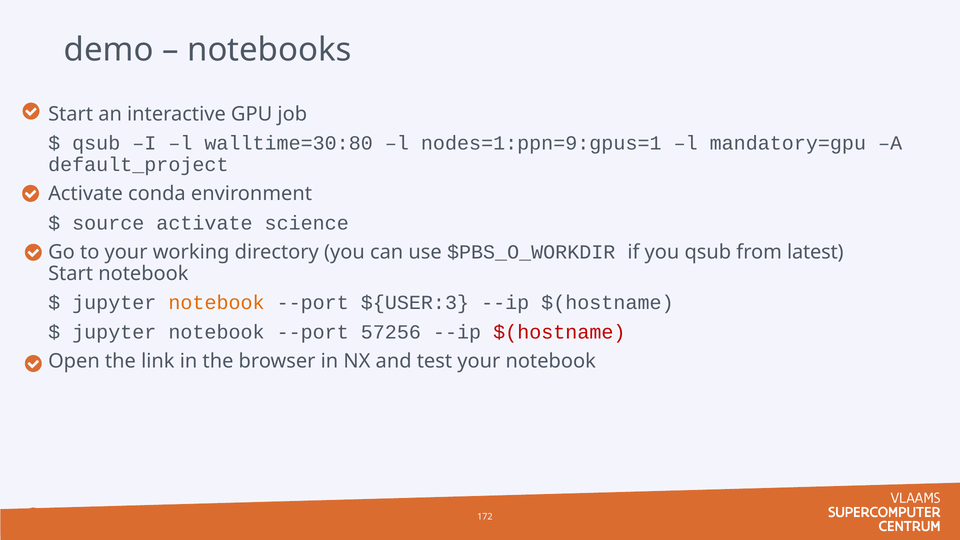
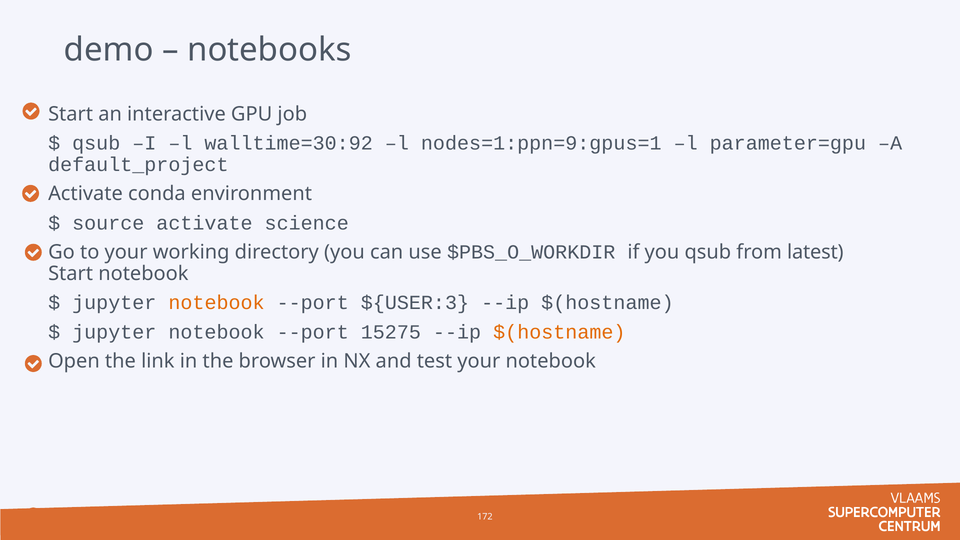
walltime=30:80: walltime=30:80 -> walltime=30:92
mandatory=gpu: mandatory=gpu -> parameter=gpu
57256: 57256 -> 15275
$(hostname at (559, 332) colour: red -> orange
